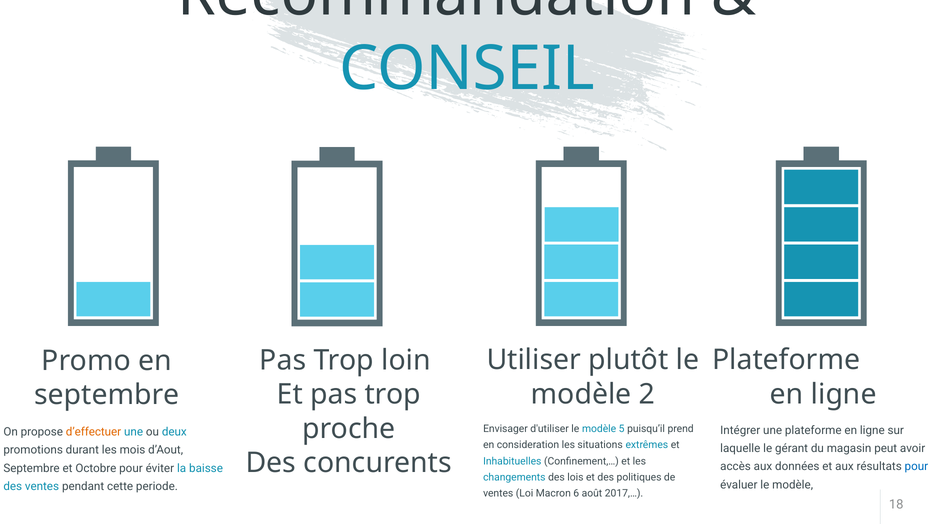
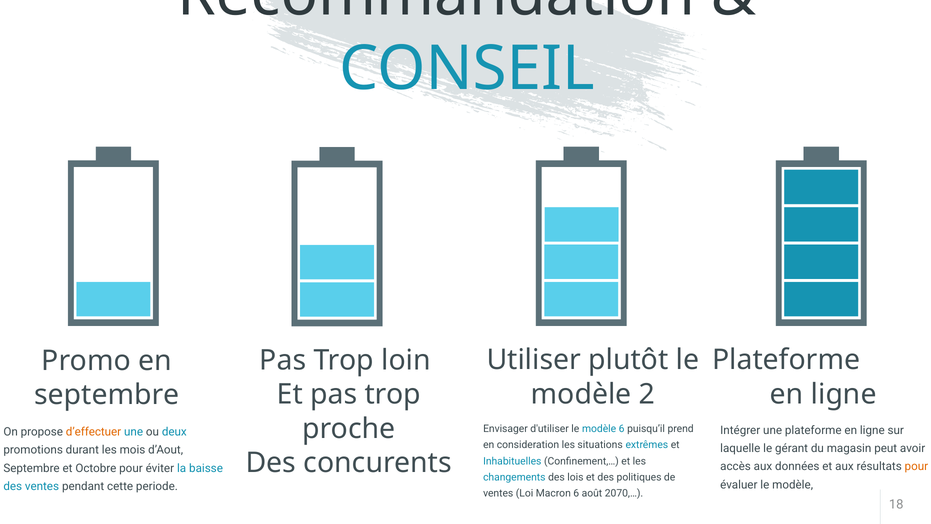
modèle 5: 5 -> 6
pour at (916, 466) colour: blue -> orange
2017,…: 2017,… -> 2070,…
